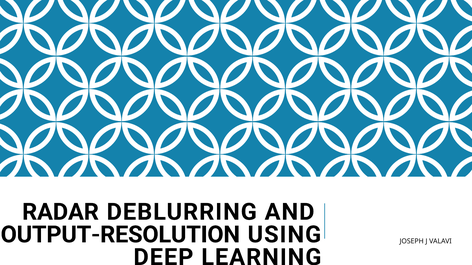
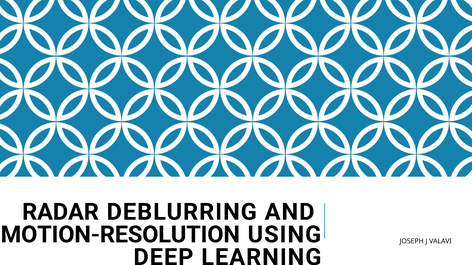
OUTPUT-RESOLUTION: OUTPUT-RESOLUTION -> MOTION-RESOLUTION
